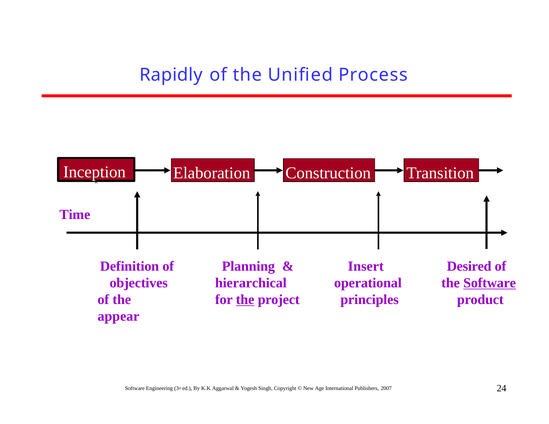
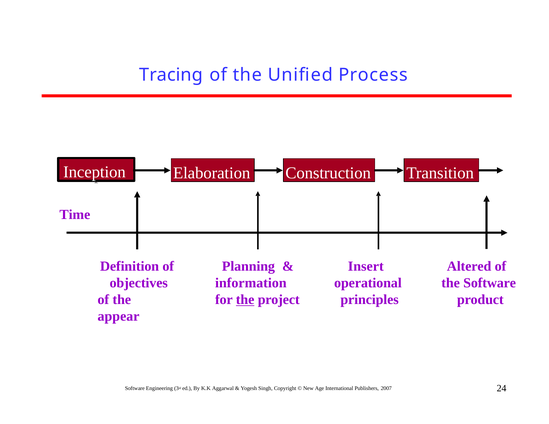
Rapidly: Rapidly -> Tracing
Desired: Desired -> Altered
hierarchical: hierarchical -> information
Software at (490, 283) underline: present -> none
